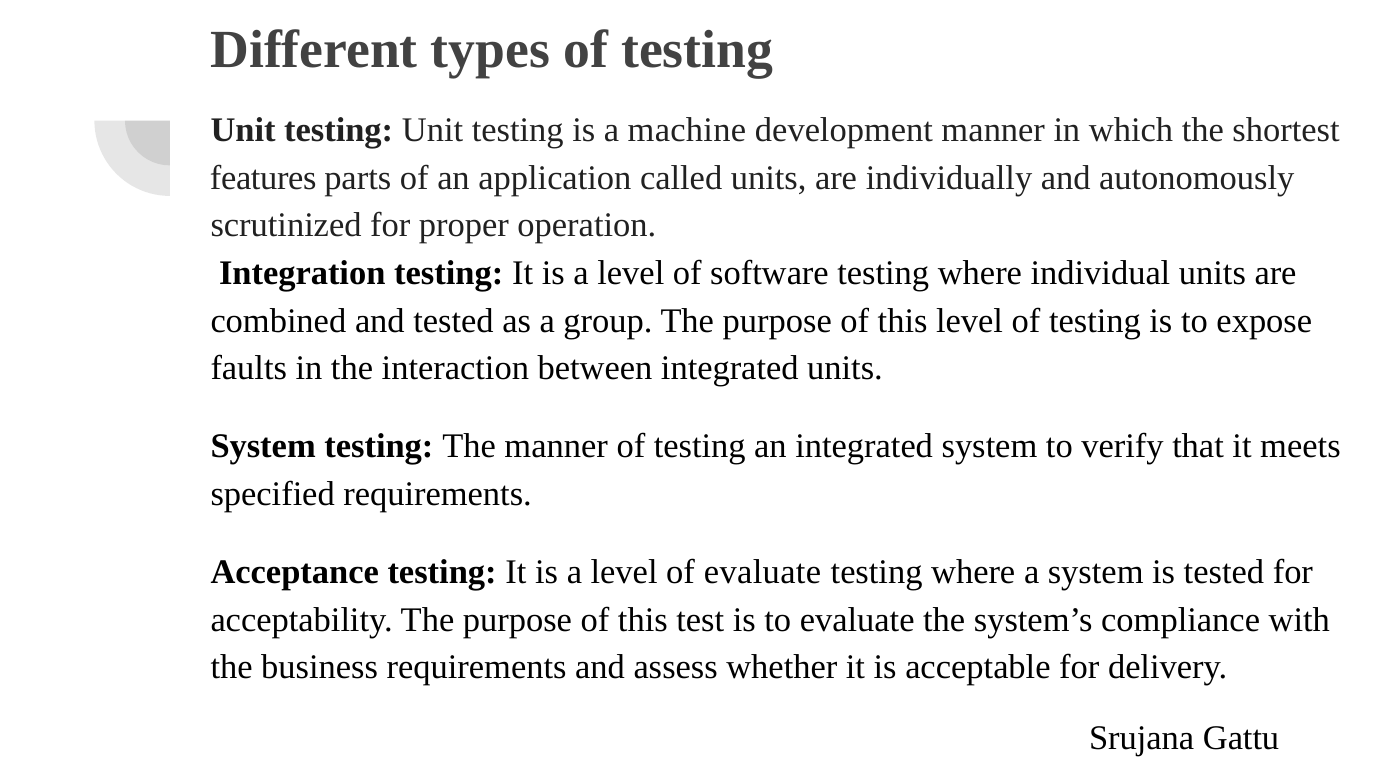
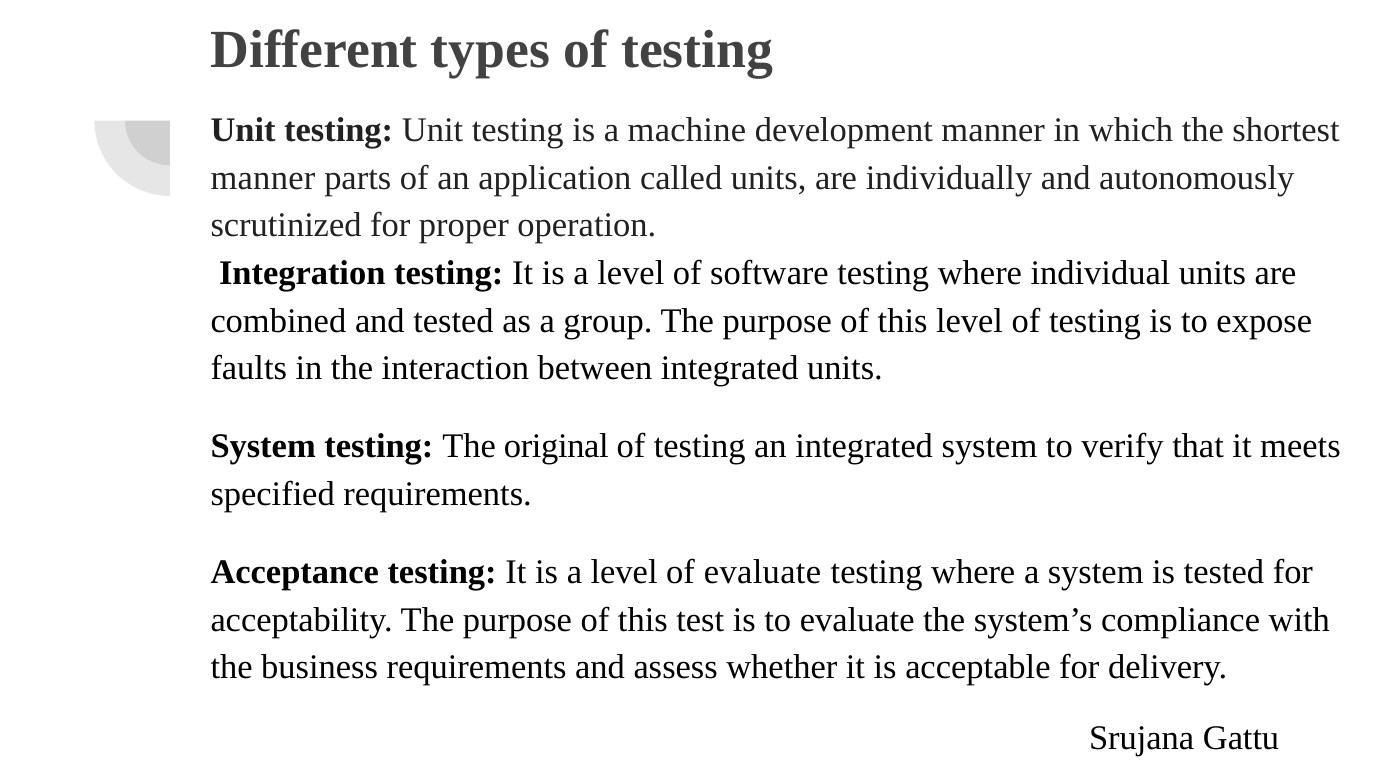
features at (263, 178): features -> manner
The manner: manner -> original
